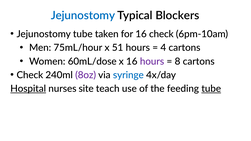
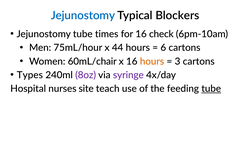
taken: taken -> times
51: 51 -> 44
4: 4 -> 6
60mL/dose: 60mL/dose -> 60mL/chair
hours at (152, 62) colour: purple -> orange
8: 8 -> 3
Check at (30, 75): Check -> Types
syringe colour: blue -> purple
Hospital underline: present -> none
